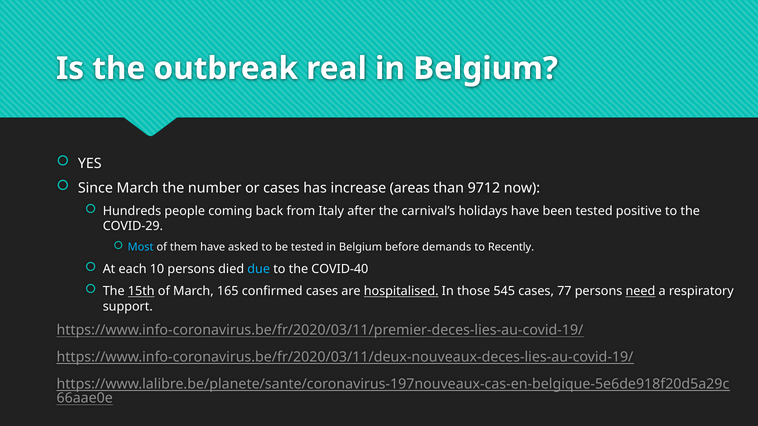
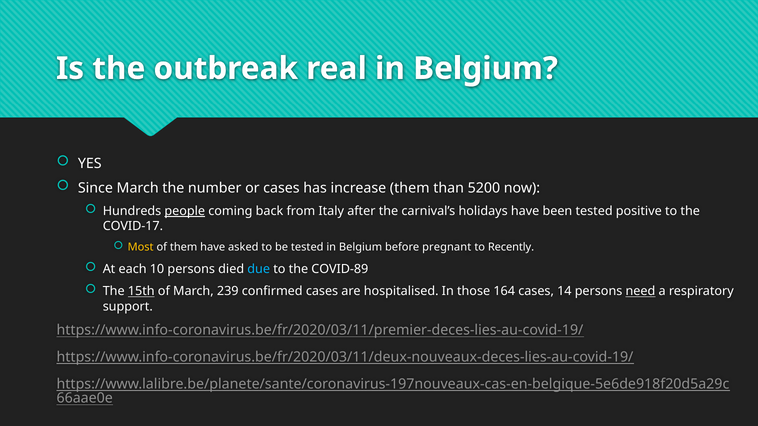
increase areas: areas -> them
9712: 9712 -> 5200
people underline: none -> present
COVID-29: COVID-29 -> COVID-17
Most colour: light blue -> yellow
demands: demands -> pregnant
COVID-40: COVID-40 -> COVID-89
165: 165 -> 239
hospitalised underline: present -> none
545: 545 -> 164
77: 77 -> 14
